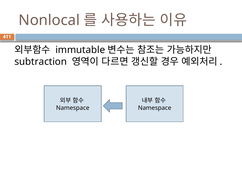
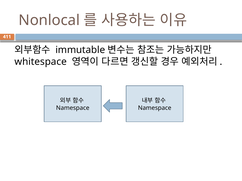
subtraction: subtraction -> whitespace
